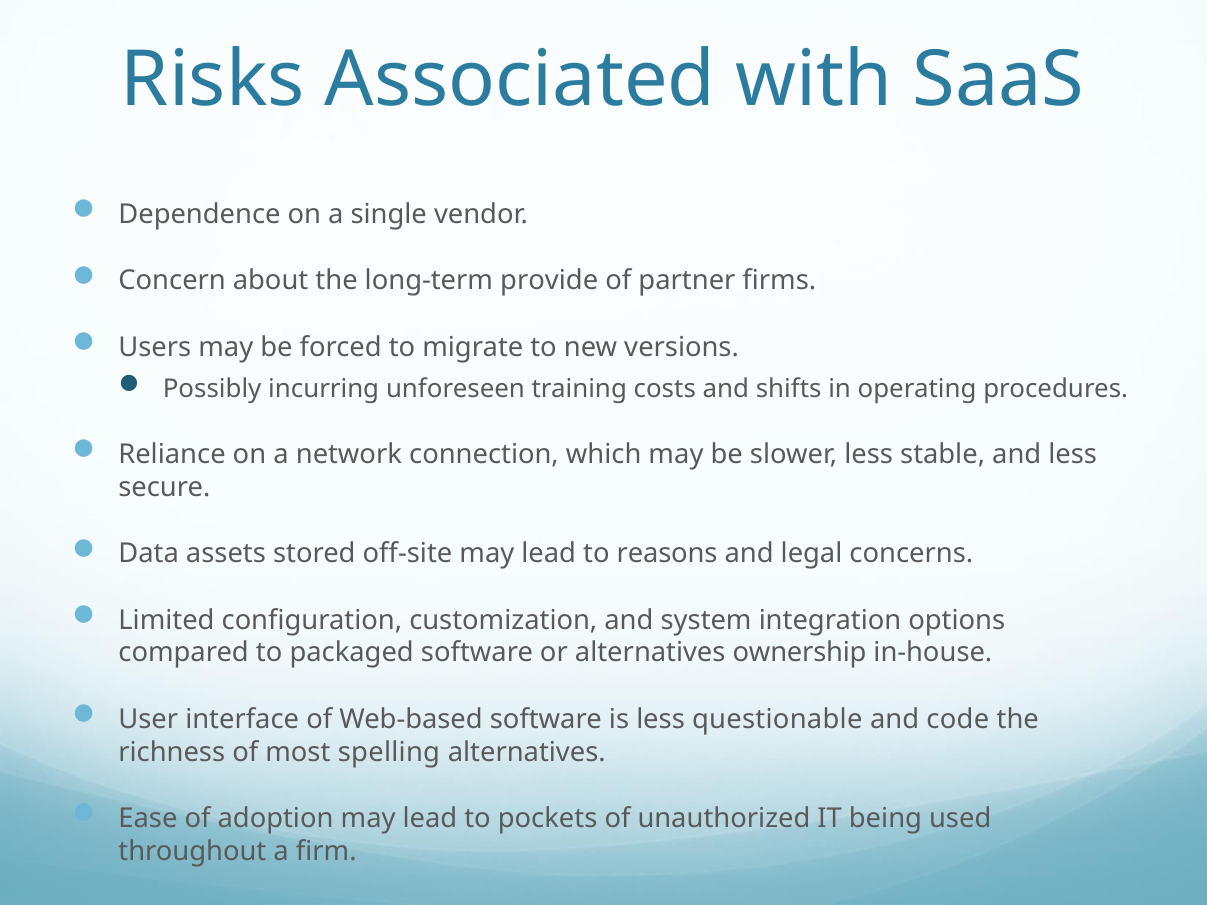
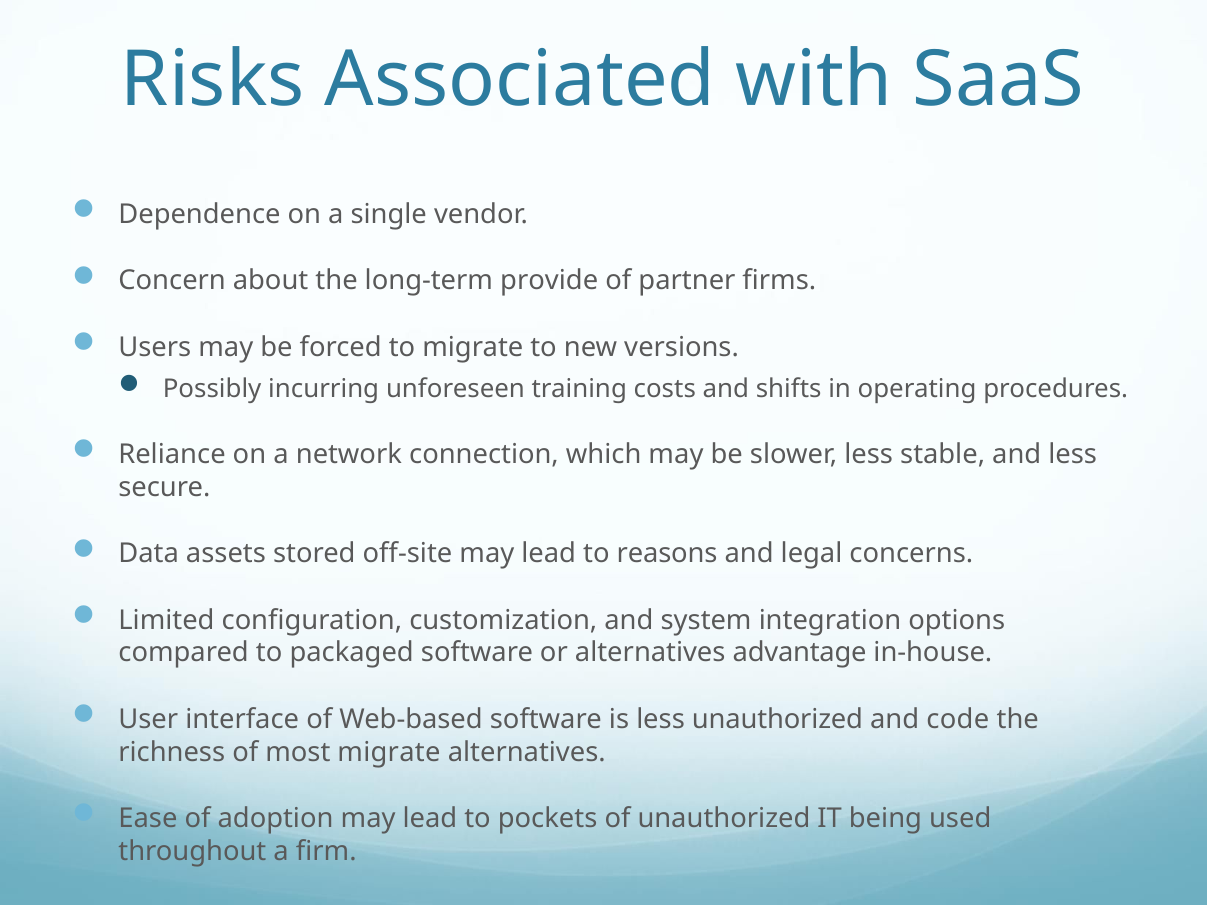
ownership: ownership -> advantage
less questionable: questionable -> unauthorized
most spelling: spelling -> migrate
